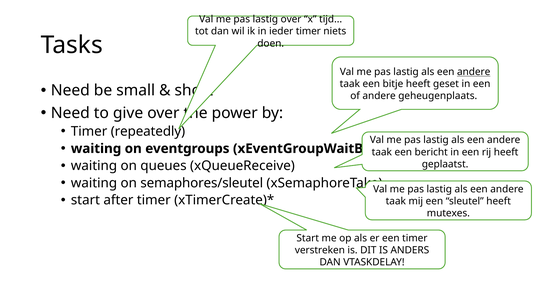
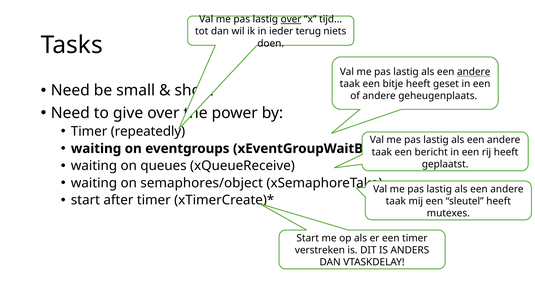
over at (291, 19) underline: none -> present
ieder timer: timer -> terug
semaphores/sleutel: semaphores/sleutel -> semaphores/object
